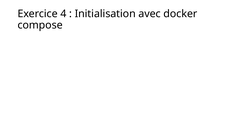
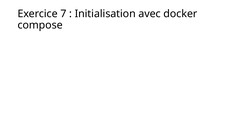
4: 4 -> 7
